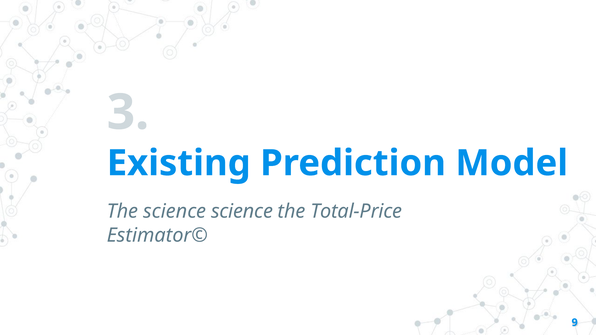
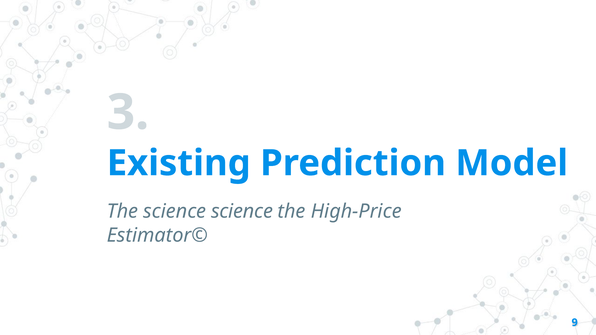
Total-Price: Total-Price -> High-Price
